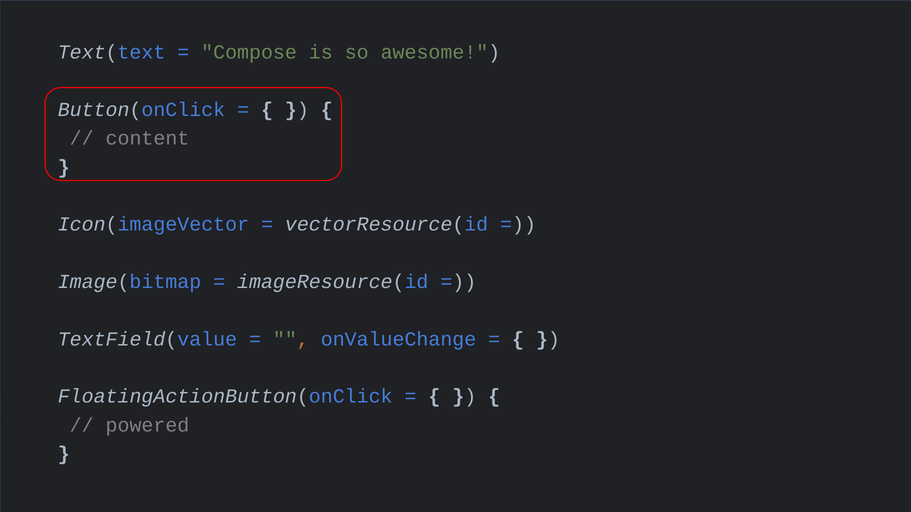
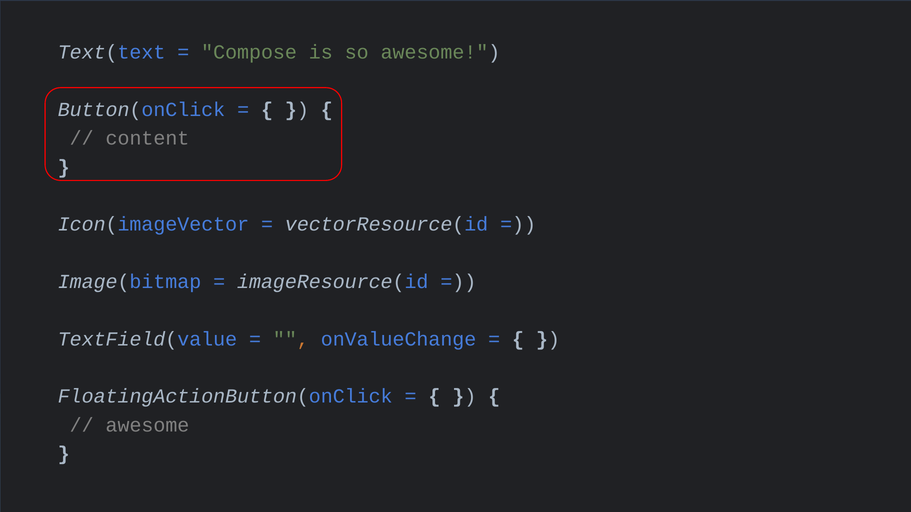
powered at (147, 425): powered -> awesome
